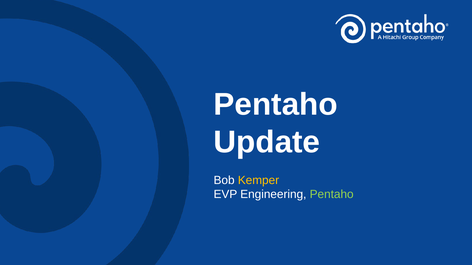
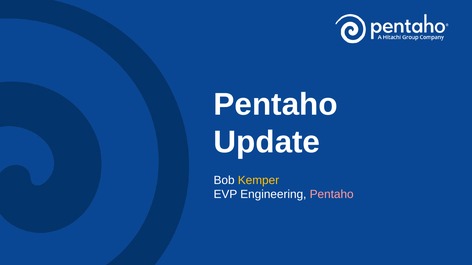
Pentaho at (332, 195) colour: light green -> pink
